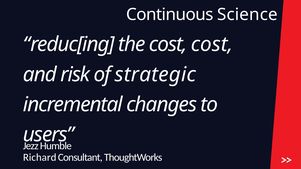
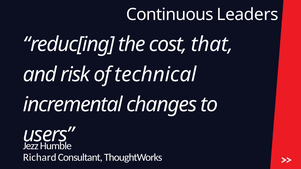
Science: Science -> Leaders
cost cost: cost -> that
strategic: strategic -> technical
